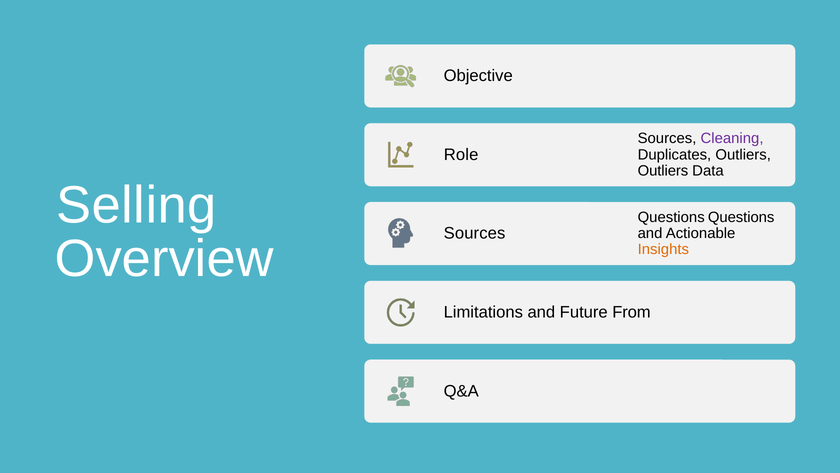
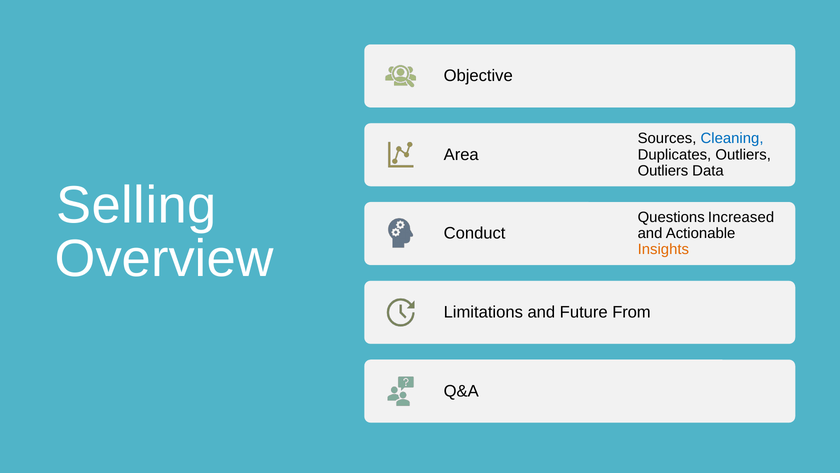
Cleaning colour: purple -> blue
Role: Role -> Area
Questions Questions: Questions -> Increased
Sources at (475, 233): Sources -> Conduct
